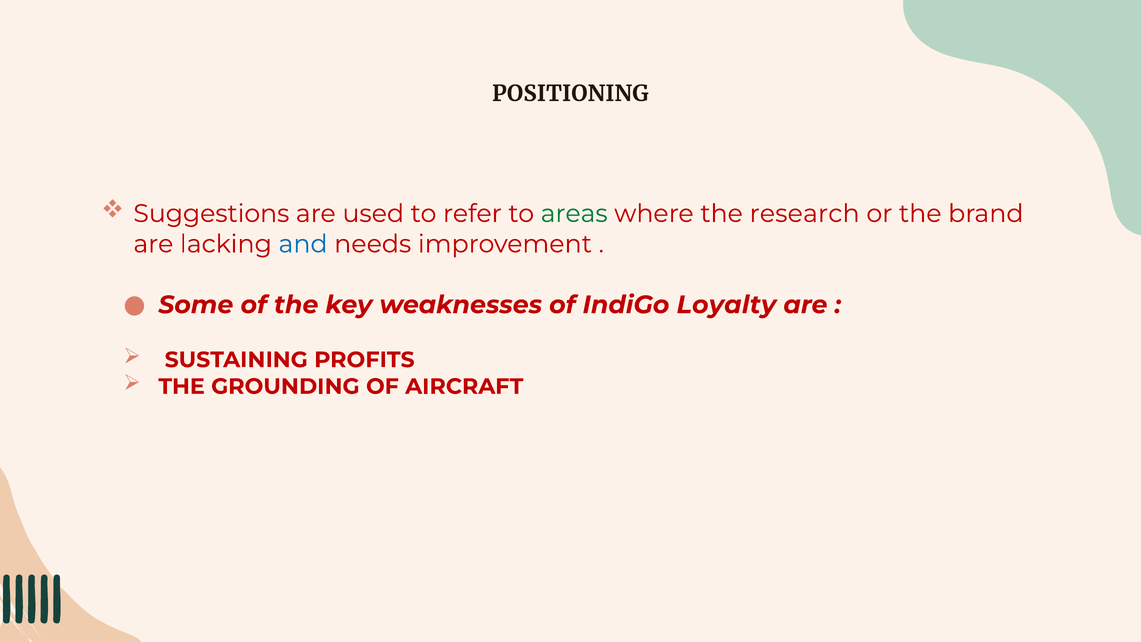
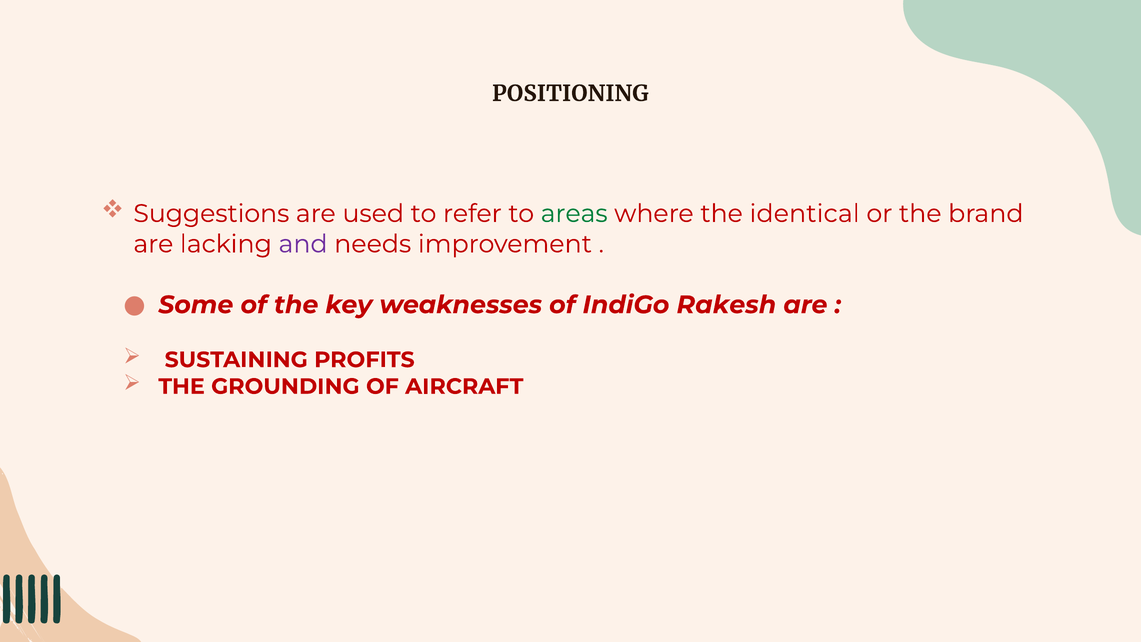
research: research -> identical
and colour: blue -> purple
Loyalty: Loyalty -> Rakesh
